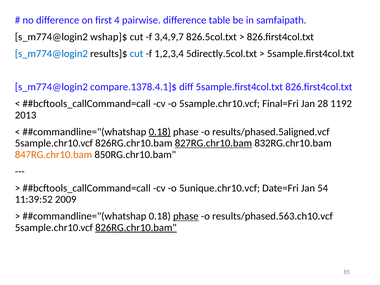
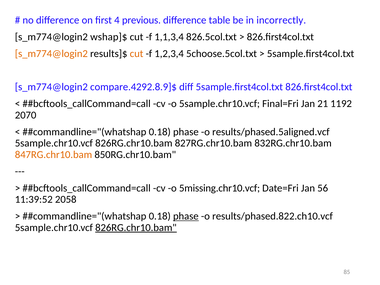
pairwise: pairwise -> previous
samfaipath: samfaipath -> incorrectly
3,4,9,7: 3,4,9,7 -> 1,1,3,4
s_m774@login2 at (51, 54) colour: blue -> orange
cut at (137, 54) colour: blue -> orange
5directly.5col.txt: 5directly.5col.txt -> 5choose.5col.txt
compare.1378.4.1]$: compare.1378.4.1]$ -> compare.4292.8.9]$
28: 28 -> 21
2013: 2013 -> 2070
0.18 at (160, 132) underline: present -> none
827RG.chr10.bam underline: present -> none
5unique.chr10.vcf: 5unique.chr10.vcf -> 5missing.chr10.vcf
54: 54 -> 56
2009: 2009 -> 2058
results/phased.563.ch10.vcf: results/phased.563.ch10.vcf -> results/phased.822.ch10.vcf
